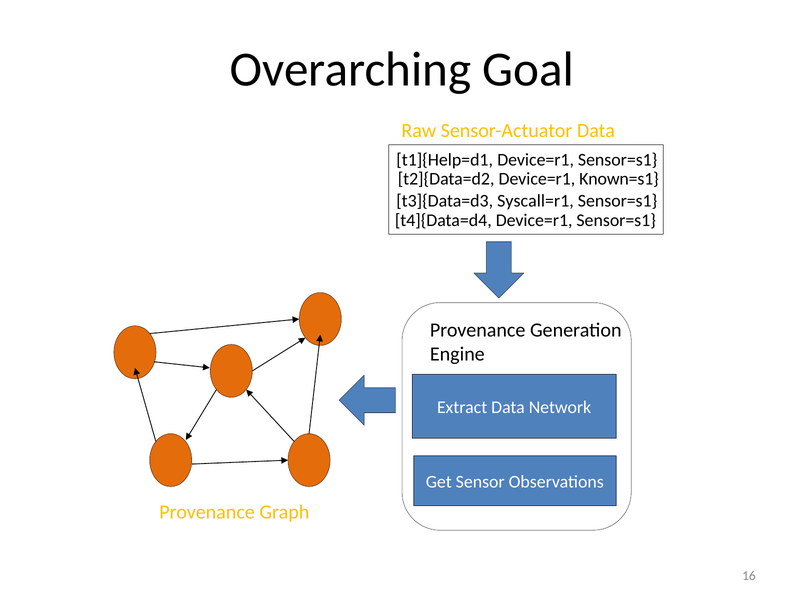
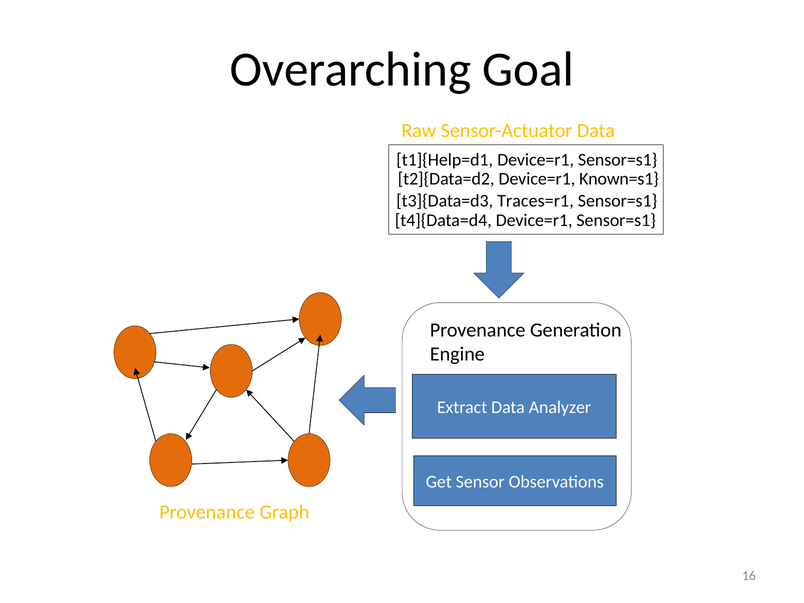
Syscall=r1: Syscall=r1 -> Traces=r1
Network: Network -> Analyzer
